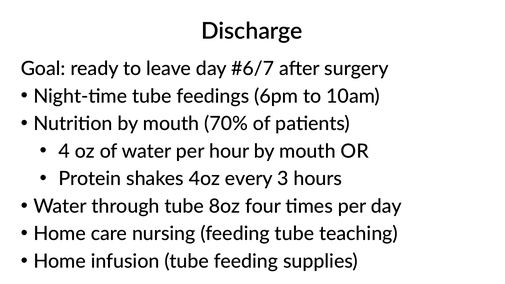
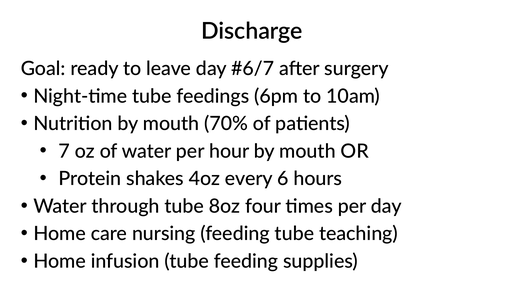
4: 4 -> 7
3: 3 -> 6
